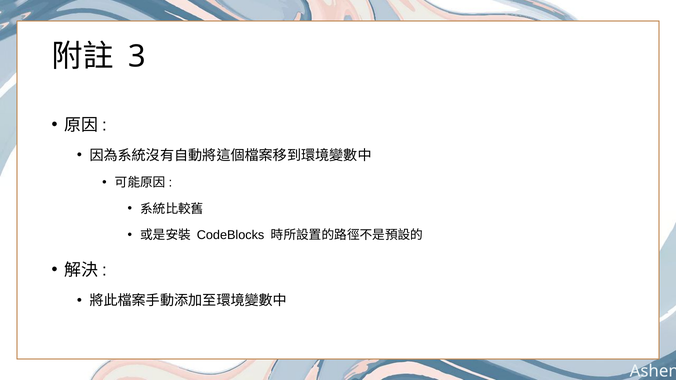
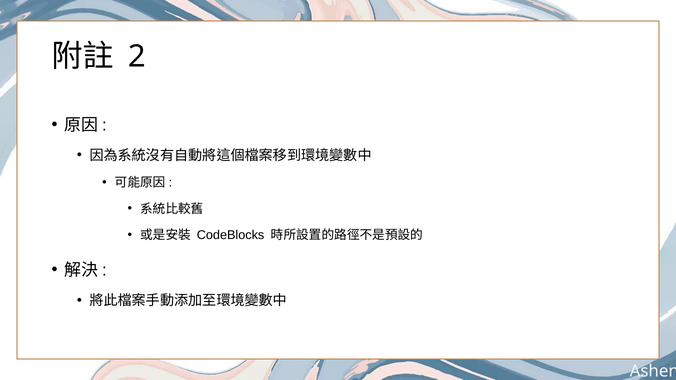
3: 3 -> 2
